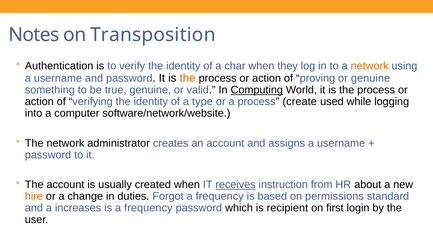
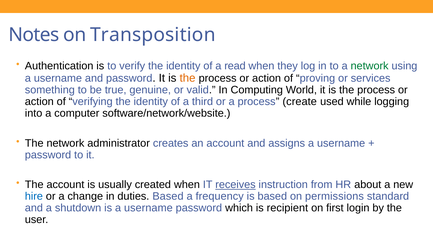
char: char -> read
network at (370, 66) colour: orange -> green
or genuine: genuine -> services
Computing underline: present -> none
type: type -> third
hire colour: orange -> blue
duties Forgot: Forgot -> Based
increases: increases -> shutdown
is a frequency: frequency -> username
